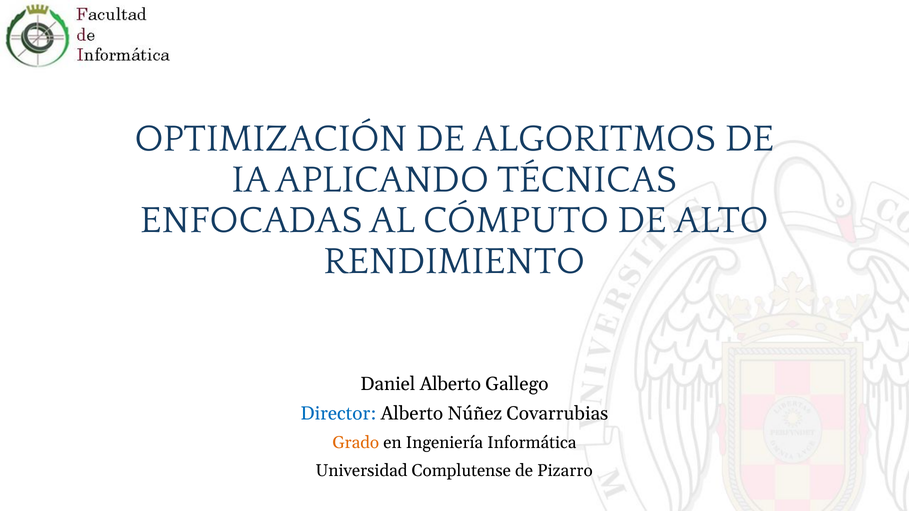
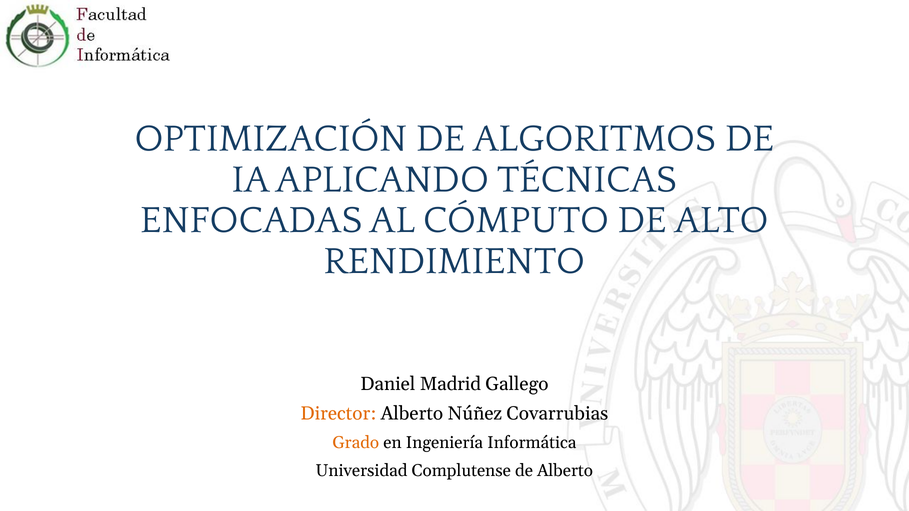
Daniel Alberto: Alberto -> Madrid
Director colour: blue -> orange
de Pizarro: Pizarro -> Alberto
